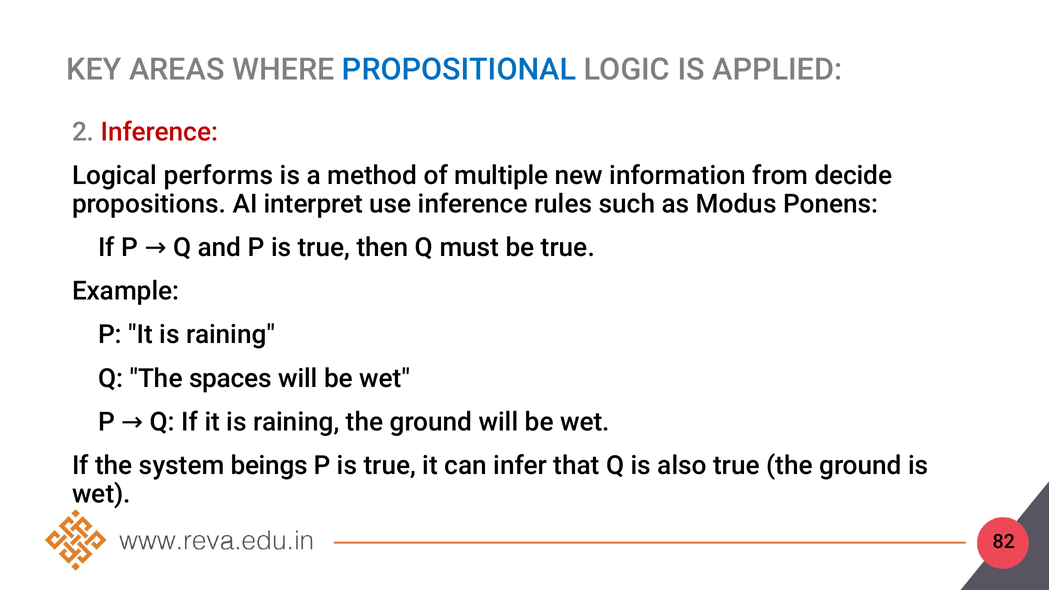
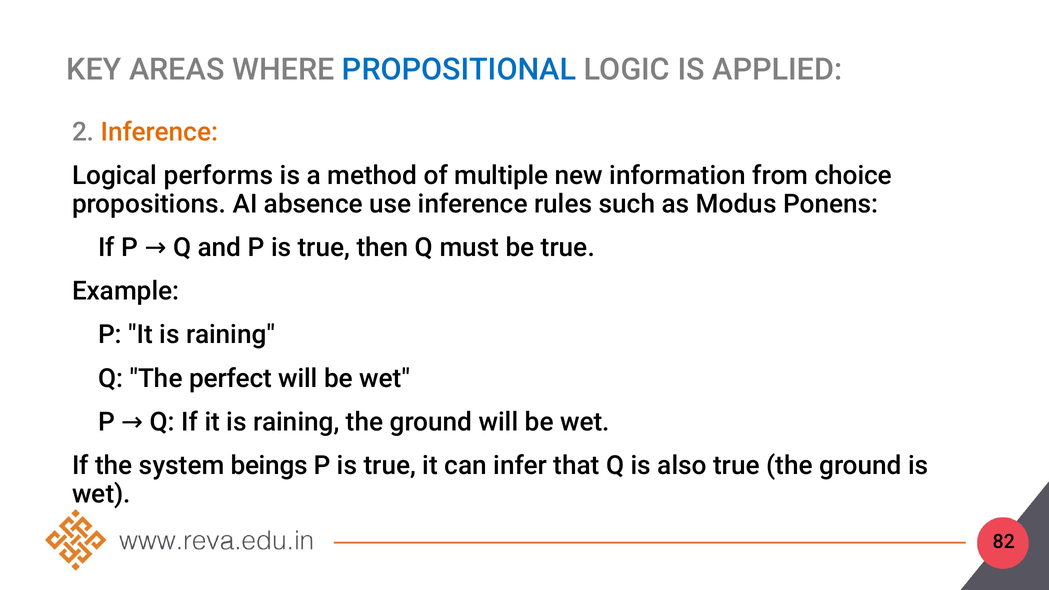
Inference at (159, 132) colour: red -> orange
decide: decide -> choice
interpret: interpret -> absence
spaces: spaces -> perfect
